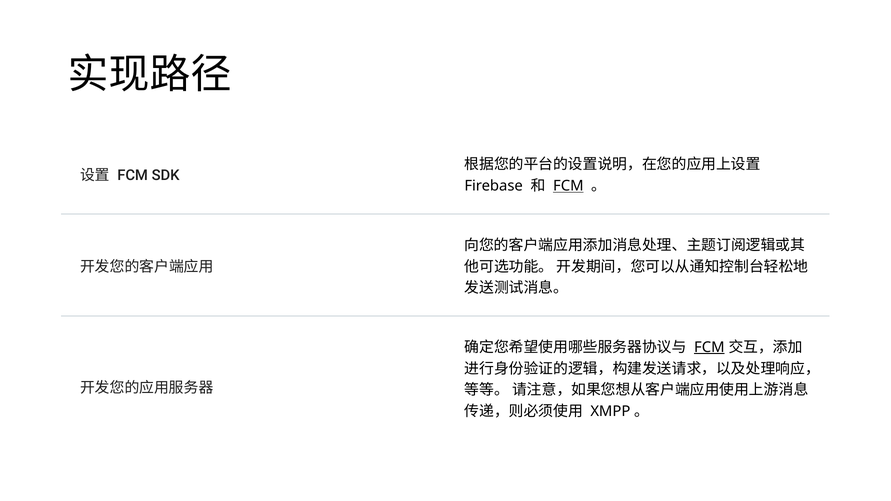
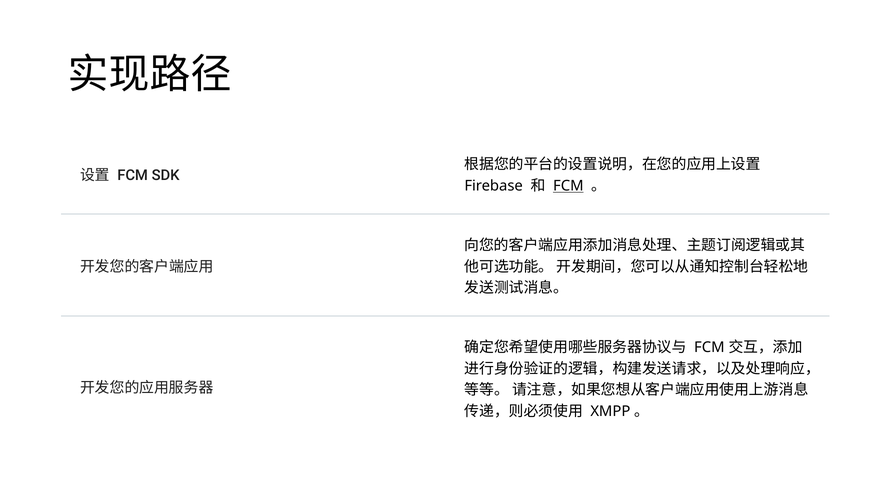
FCM at (709, 347) underline: present -> none
